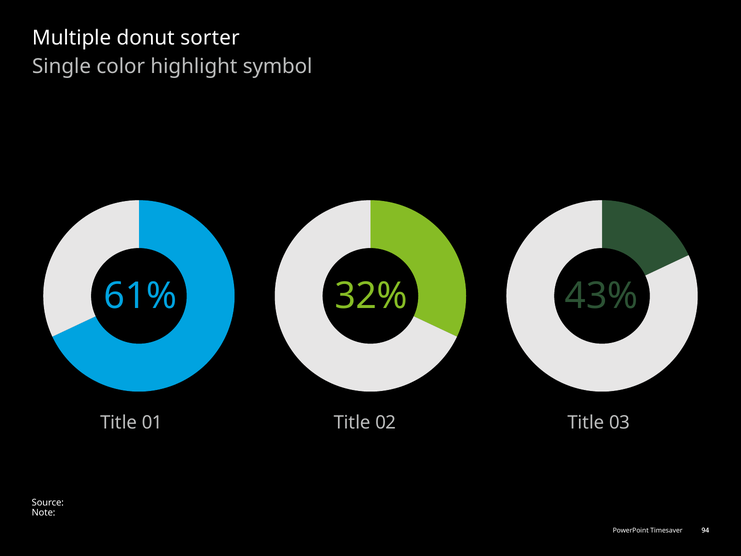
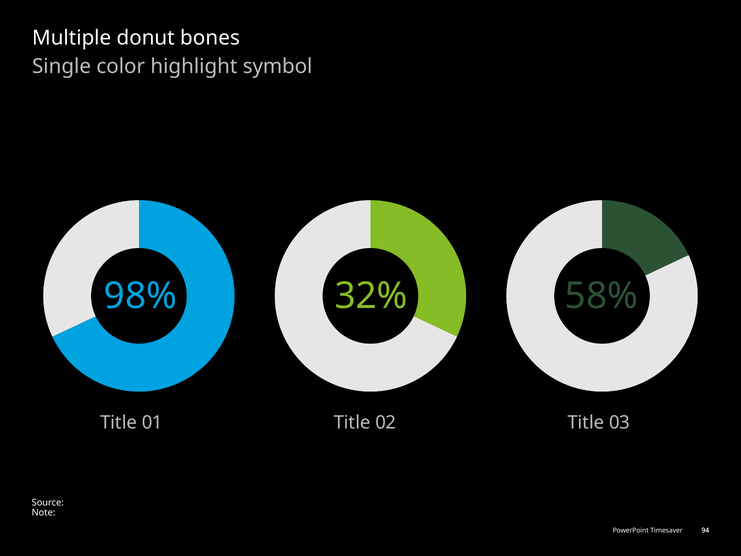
sorter: sorter -> bones
61%: 61% -> 98%
43%: 43% -> 58%
